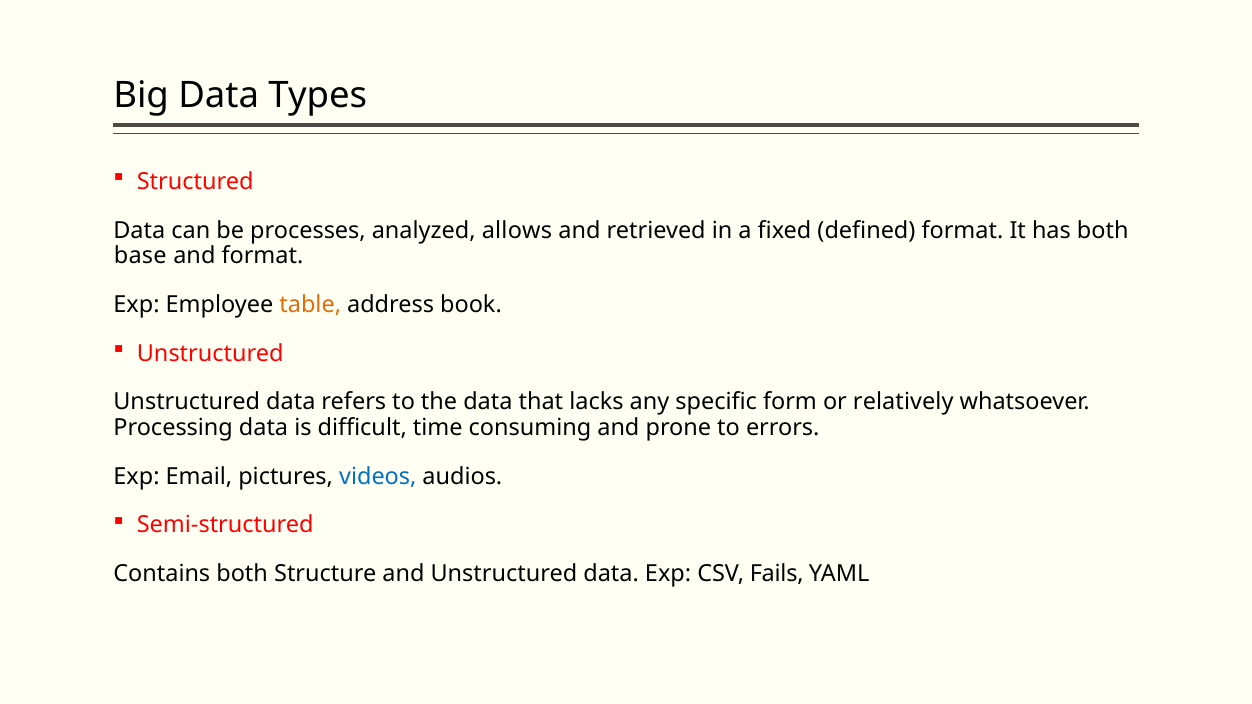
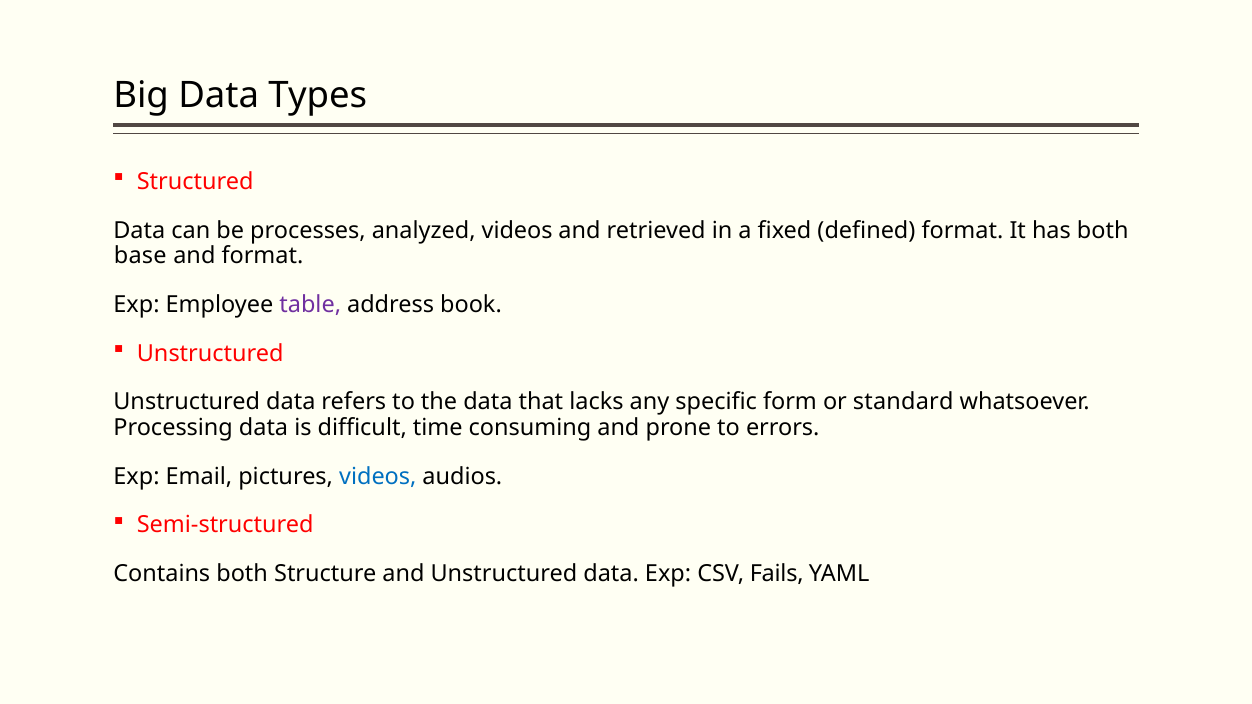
analyzed allows: allows -> videos
table colour: orange -> purple
relatively: relatively -> standard
